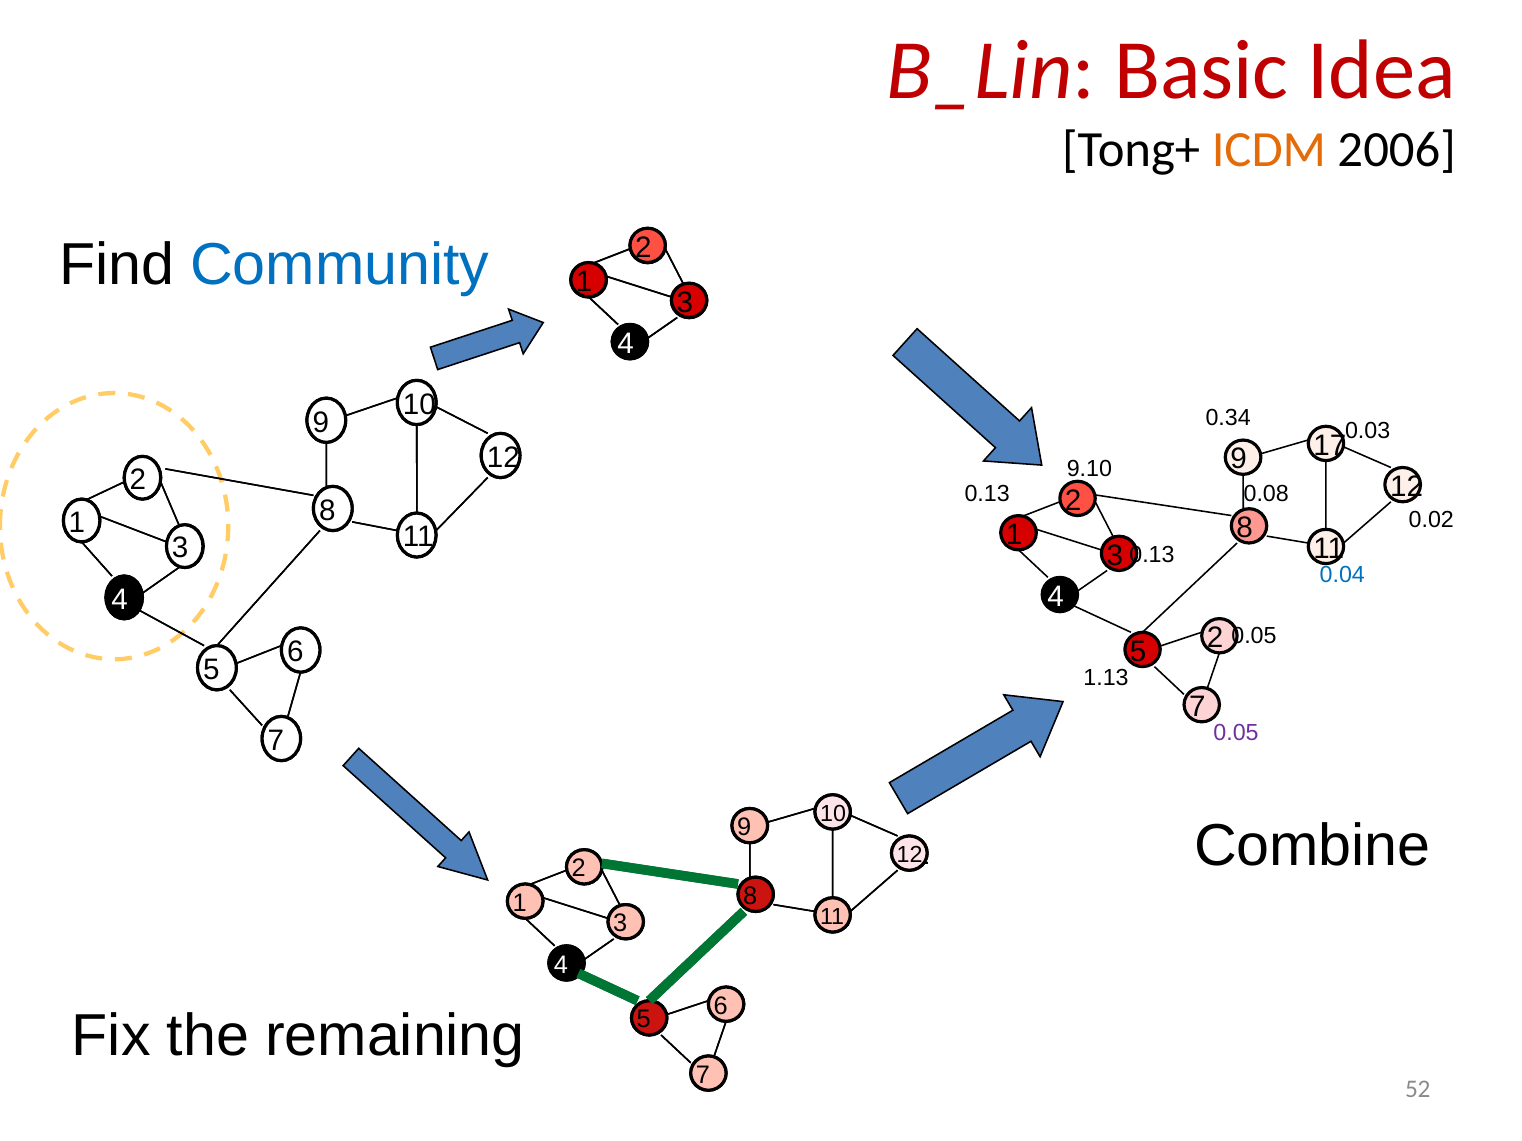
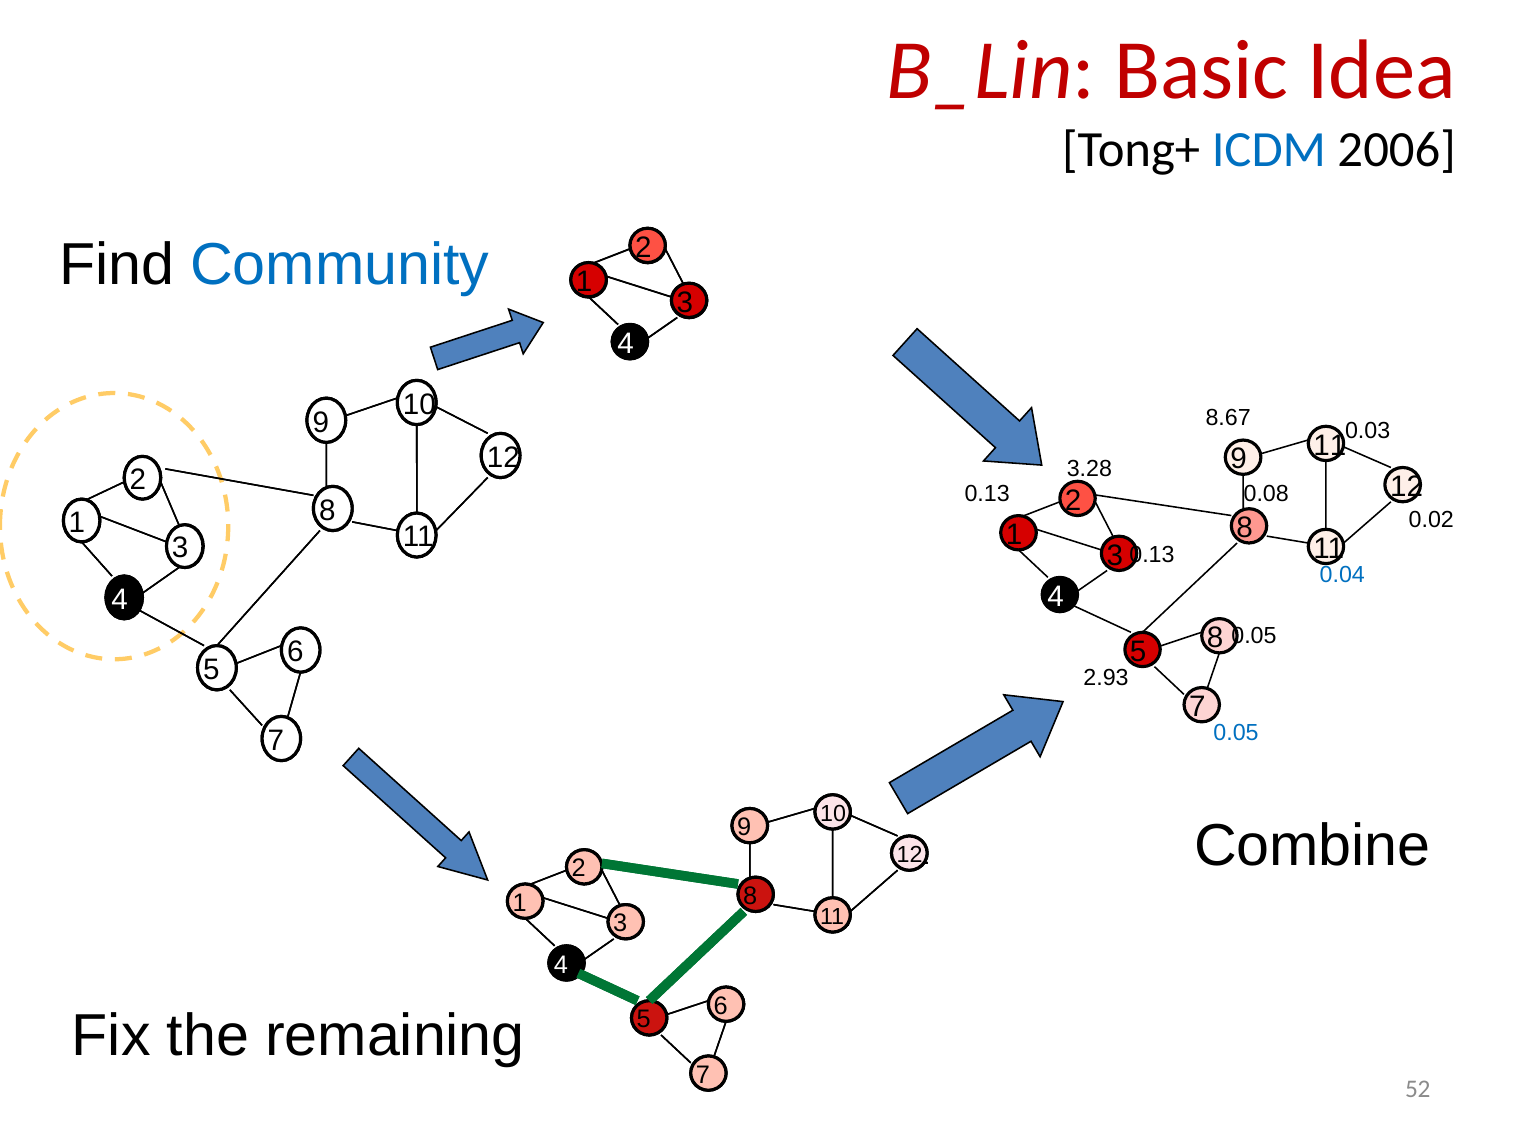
ICDM colour: orange -> blue
0.34: 0.34 -> 8.67
9 17: 17 -> 11
9.10: 9.10 -> 3.28
5 2: 2 -> 8
1.13: 1.13 -> 2.93
0.05 at (1236, 733) colour: purple -> blue
